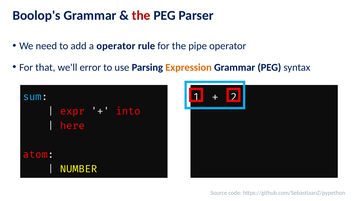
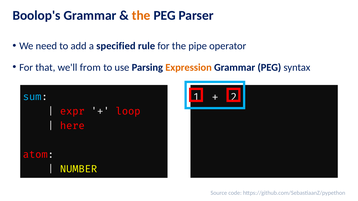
the at (141, 15) colour: red -> orange
a operator: operator -> specified
error: error -> from
into: into -> loop
